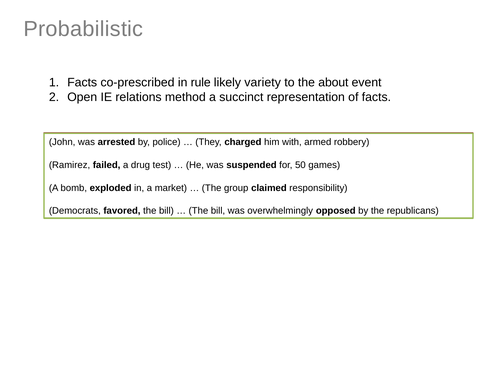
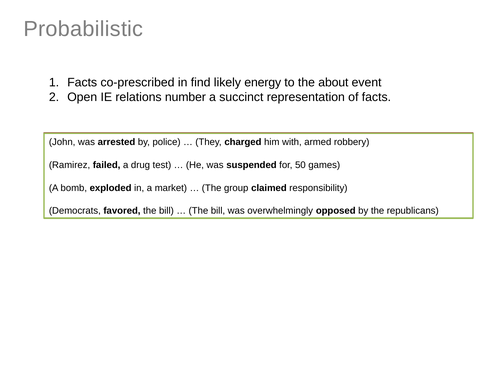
rule: rule -> find
variety: variety -> energy
method: method -> number
